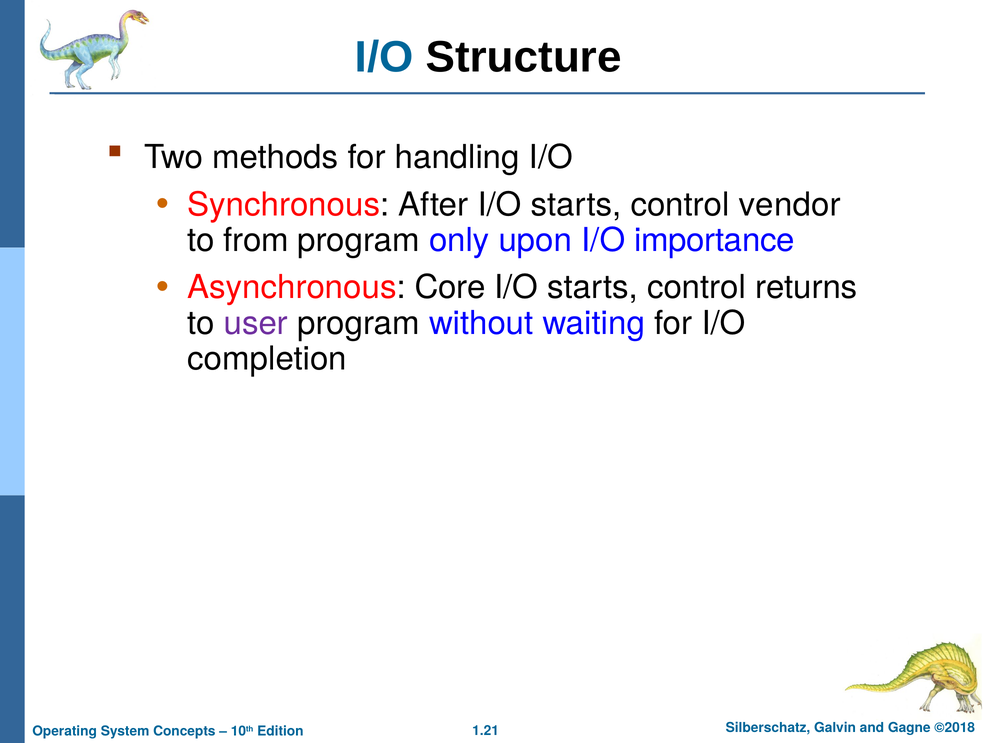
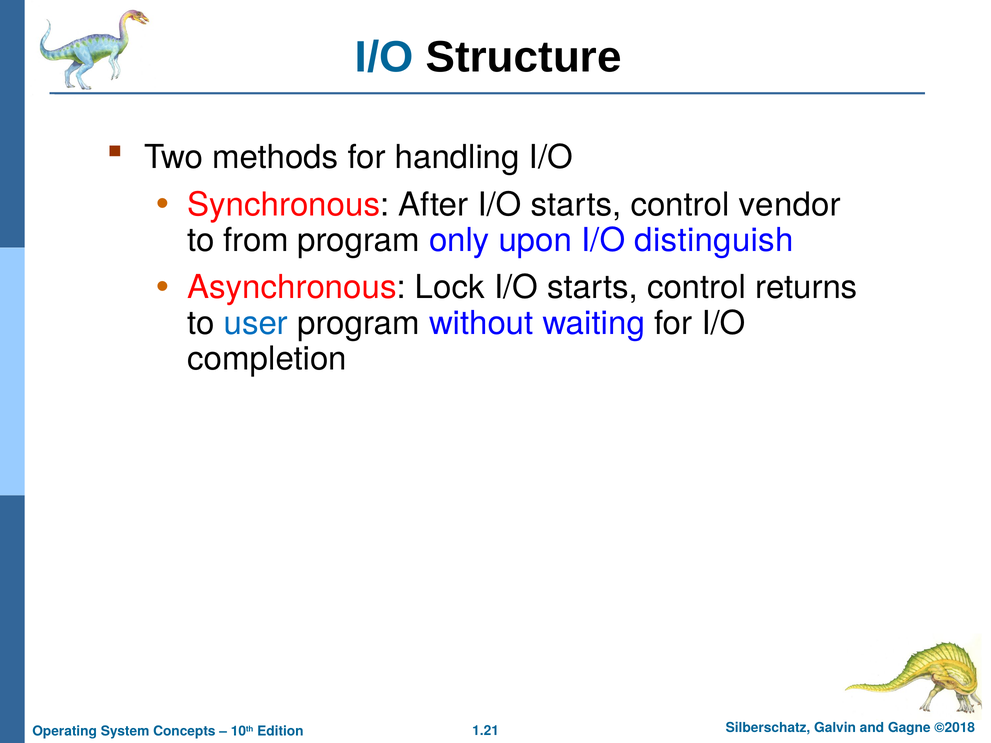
importance: importance -> distinguish
Core: Core -> Lock
user colour: purple -> blue
